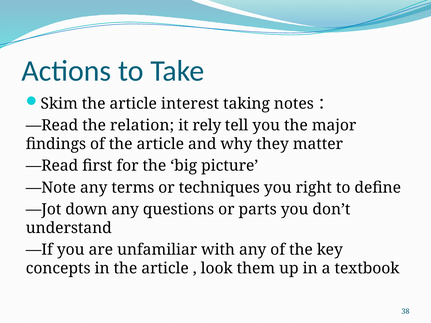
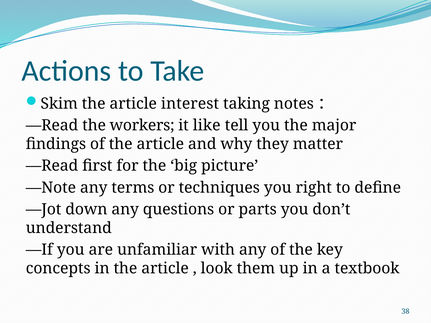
relation: relation -> workers
rely: rely -> like
